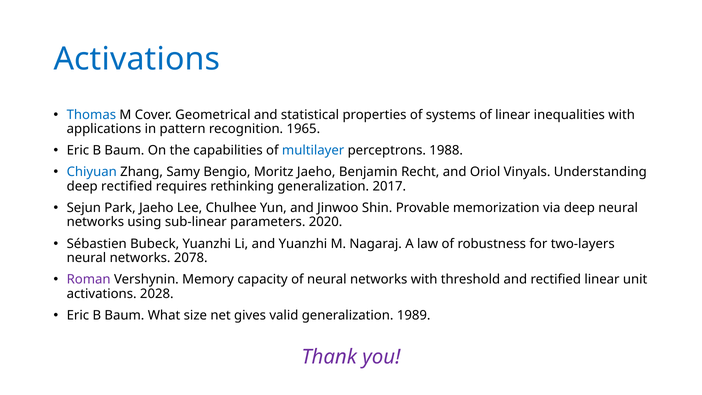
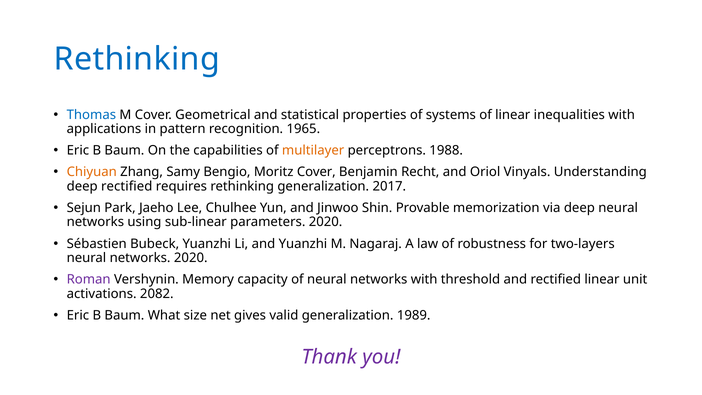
Activations at (137, 59): Activations -> Rethinking
multilayer colour: blue -> orange
Chiyuan colour: blue -> orange
Moritz Jaeho: Jaeho -> Cover
networks 2078: 2078 -> 2020
2028: 2028 -> 2082
